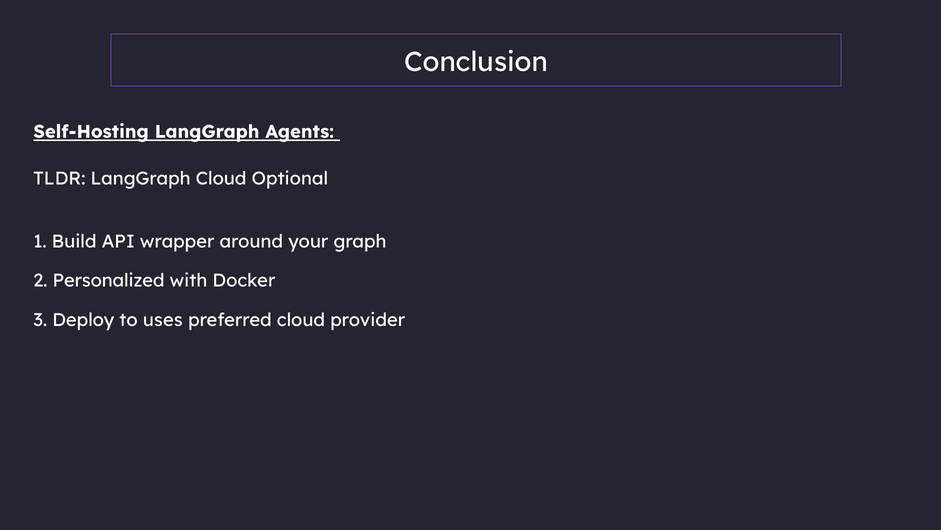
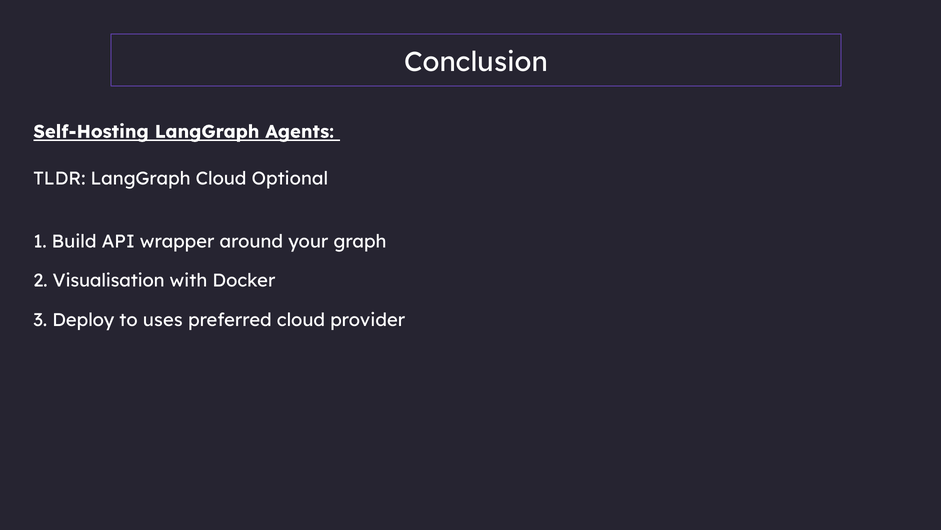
Personalized: Personalized -> Visualisation
